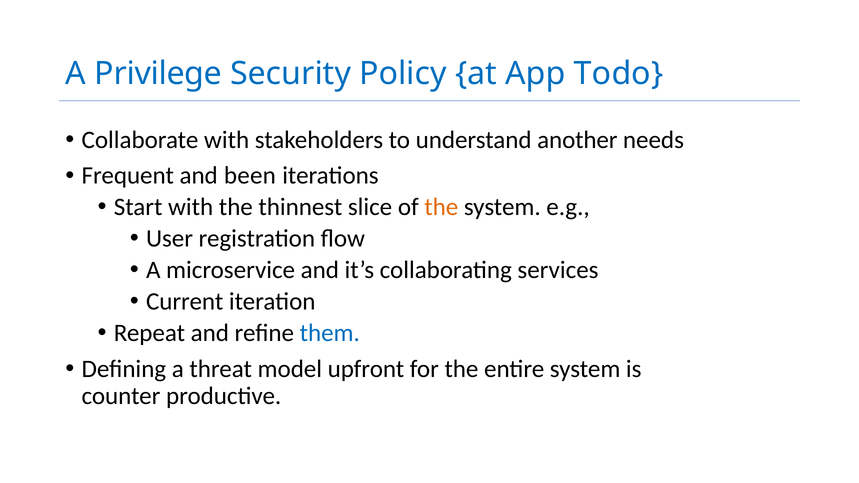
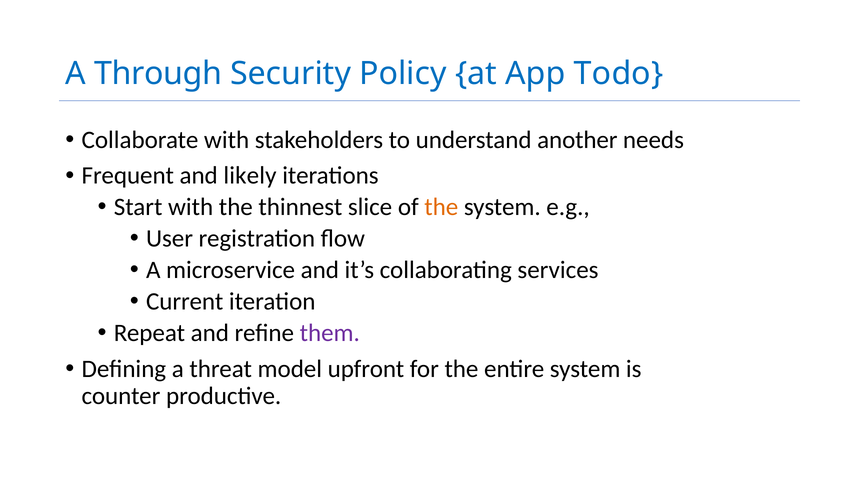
Privilege: Privilege -> Through
been: been -> likely
them colour: blue -> purple
